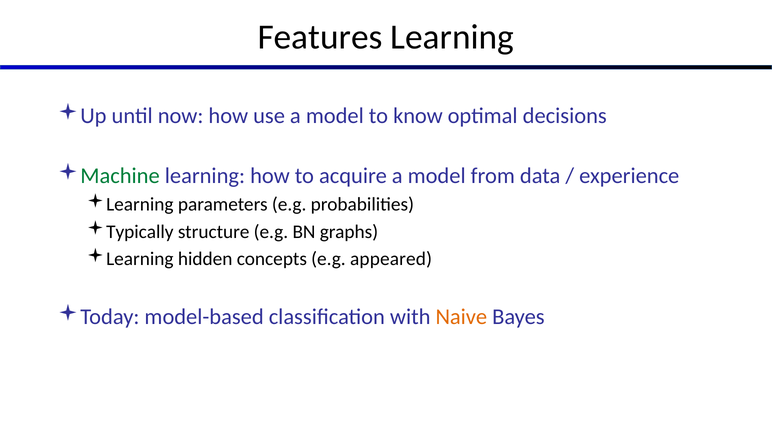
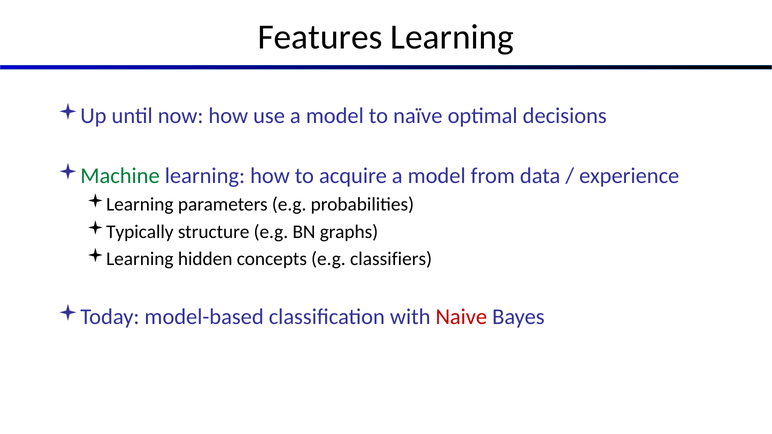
know: know -> naïve
appeared: appeared -> classifiers
Naive colour: orange -> red
